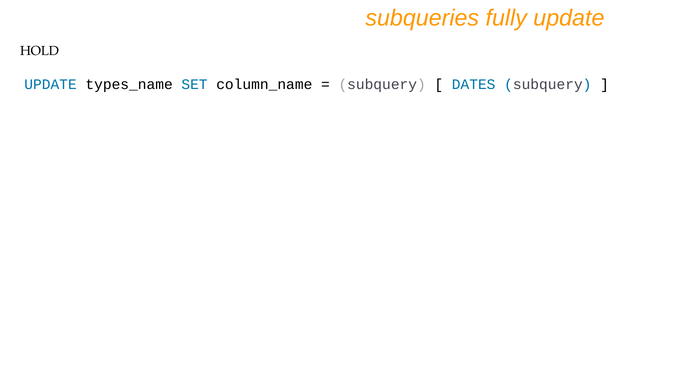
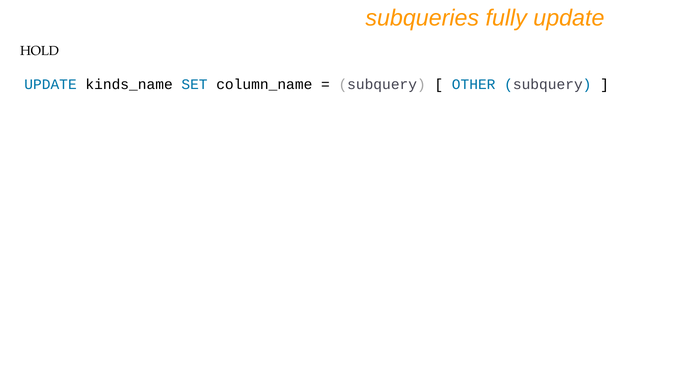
types_name: types_name -> kinds_name
DATES: DATES -> OTHER
